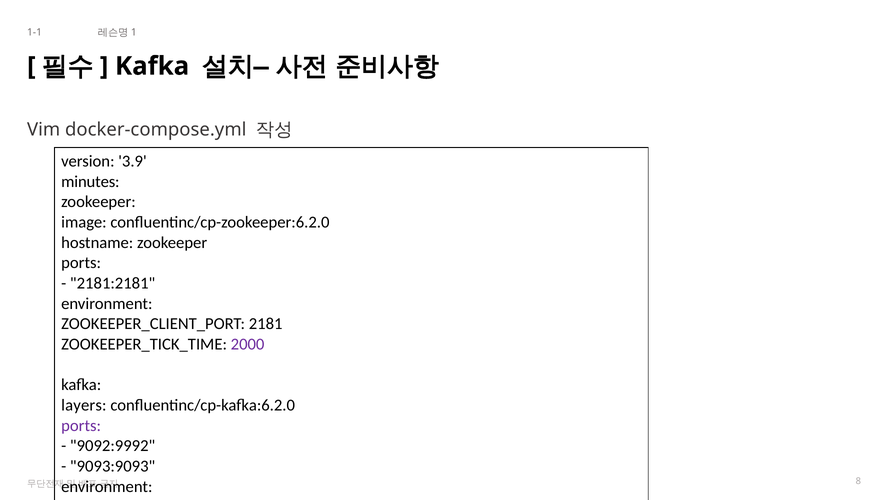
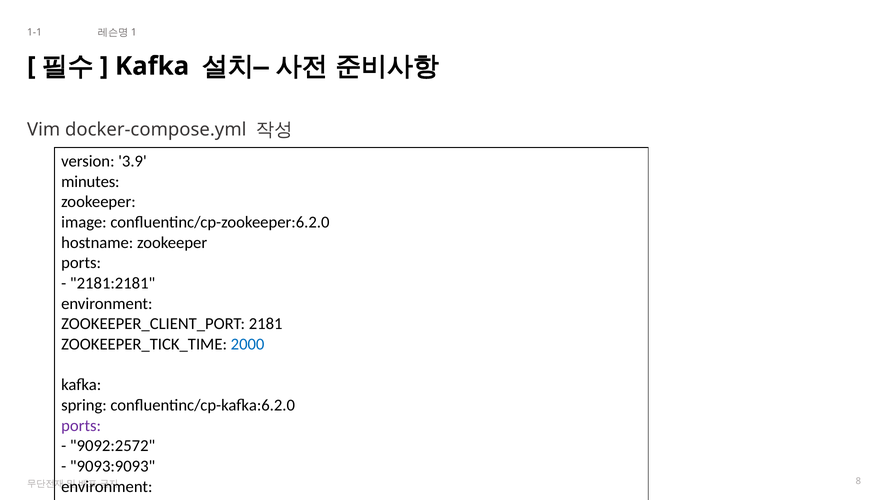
2000 colour: purple -> blue
layers: layers -> spring
9092:9992: 9092:9992 -> 9092:2572
